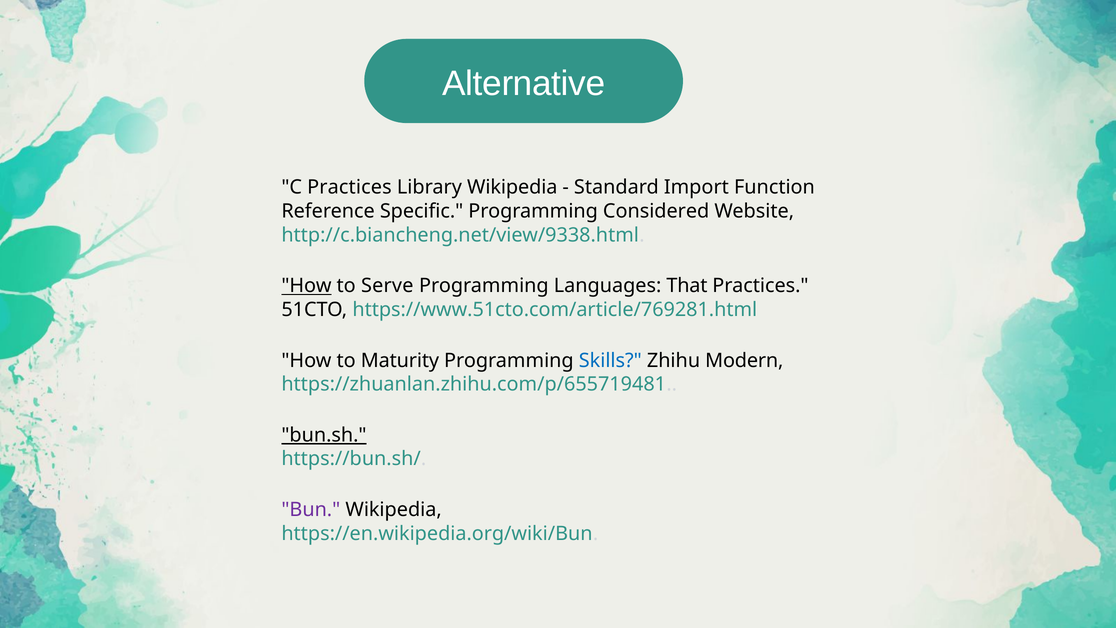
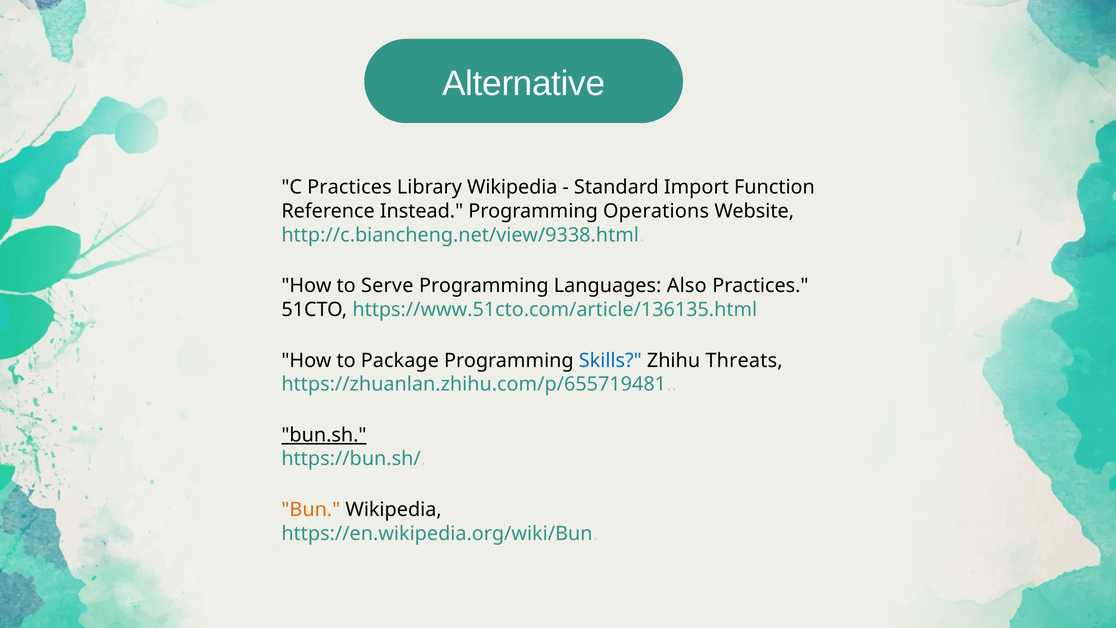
Specific: Specific -> Instead
Considered: Considered -> Operations
How at (306, 286) underline: present -> none
That: That -> Also
https://www.51cto.com/article/769281.html: https://www.51cto.com/article/769281.html -> https://www.51cto.com/article/136135.html
Maturity: Maturity -> Package
Modern: Modern -> Threats
Bun colour: purple -> orange
